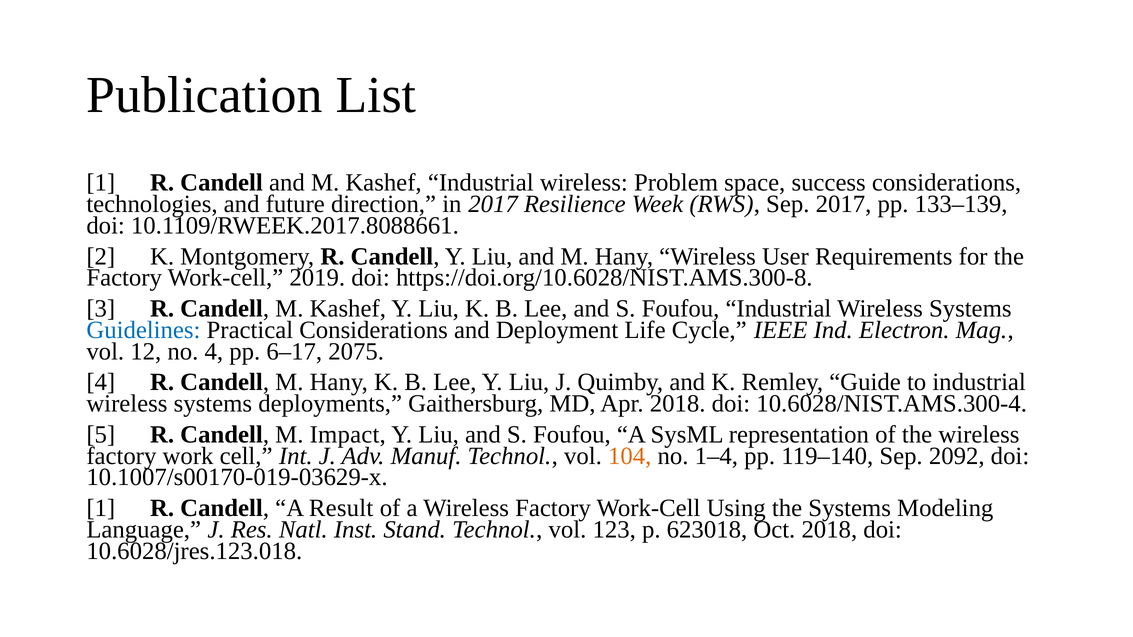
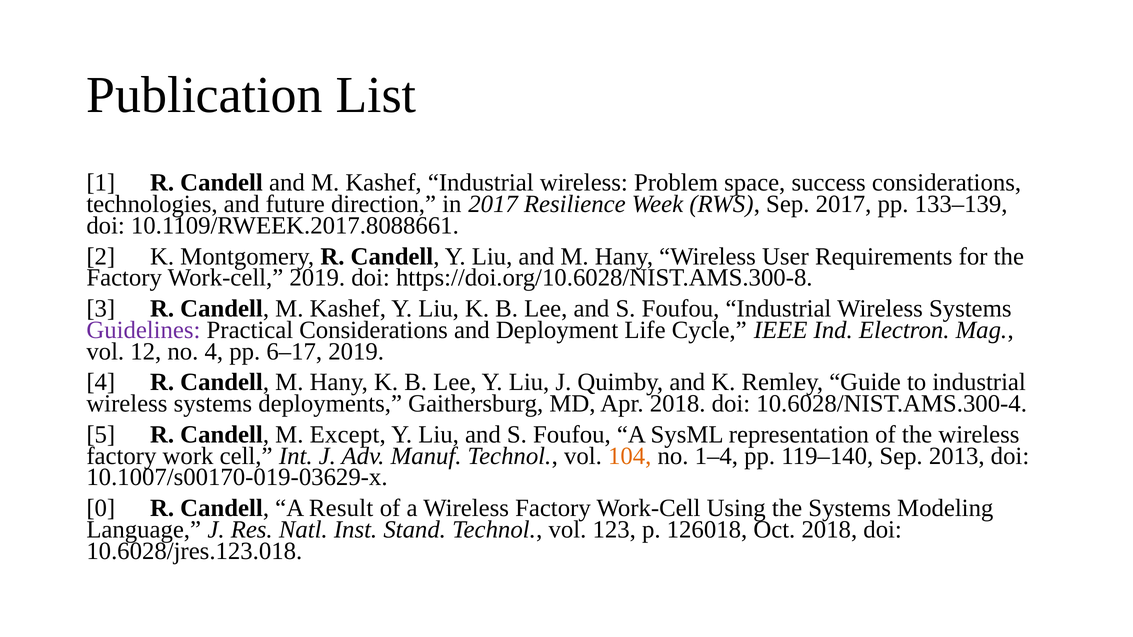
Guidelines colour: blue -> purple
6–17 2075: 2075 -> 2019
Impact: Impact -> Except
2092: 2092 -> 2013
1 at (101, 508): 1 -> 0
623018: 623018 -> 126018
